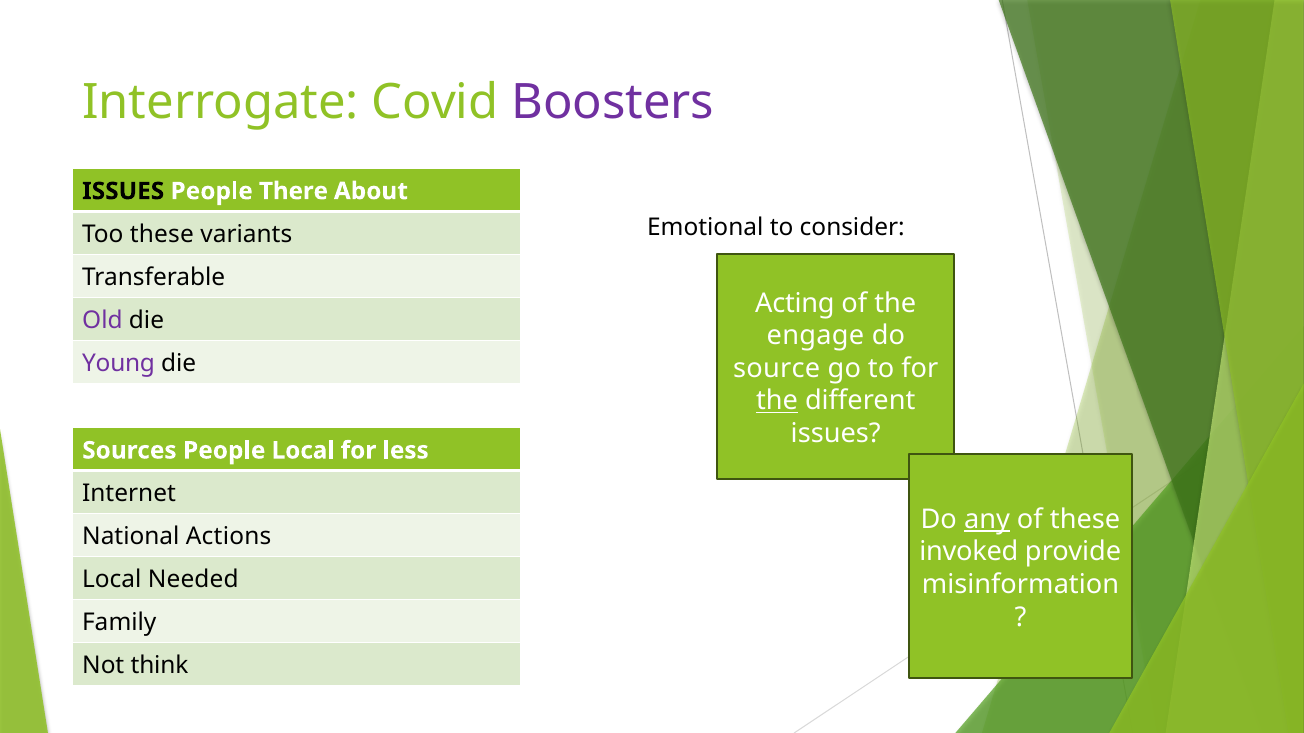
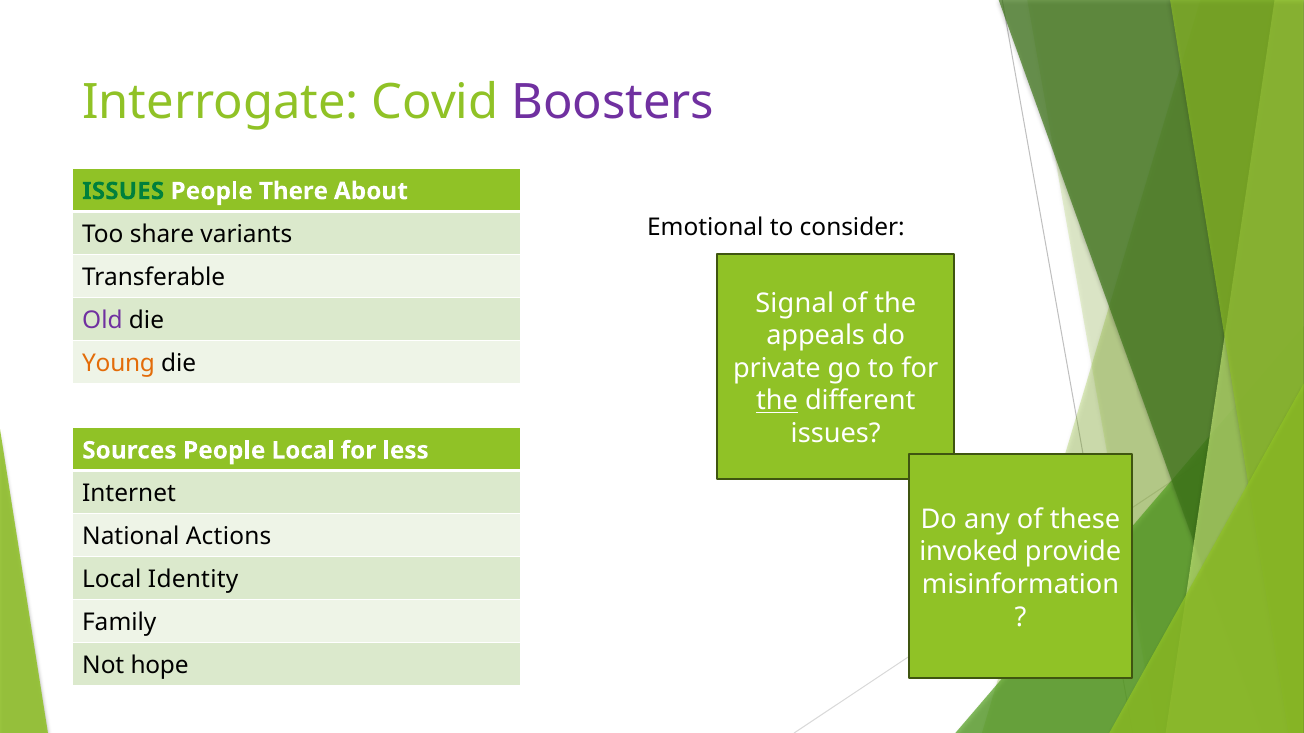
ISSUES at (123, 191) colour: black -> green
Too these: these -> share
Acting: Acting -> Signal
engage: engage -> appeals
Young colour: purple -> orange
source: source -> private
any underline: present -> none
Needed: Needed -> Identity
think: think -> hope
